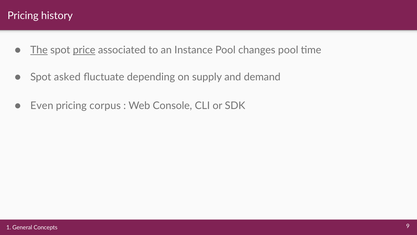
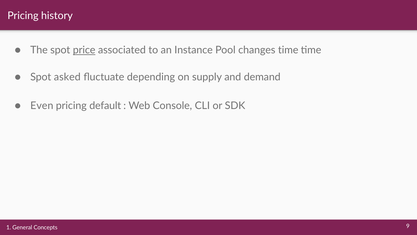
The underline: present -> none
changes pool: pool -> time
corpus: corpus -> default
